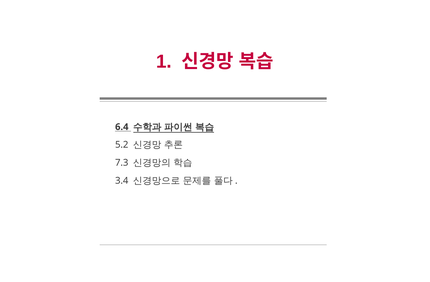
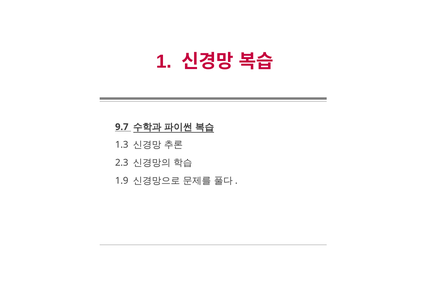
6.4: 6.4 -> 9.7
5.2: 5.2 -> 1.3
7.3: 7.3 -> 2.3
3.4: 3.4 -> 1.9
